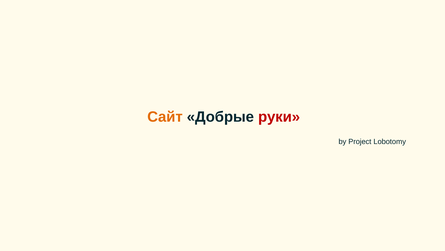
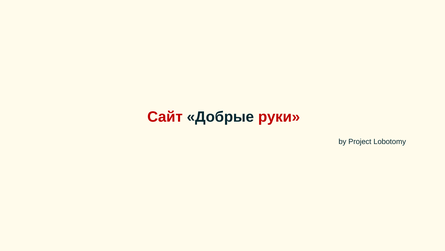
Сайт colour: orange -> red
